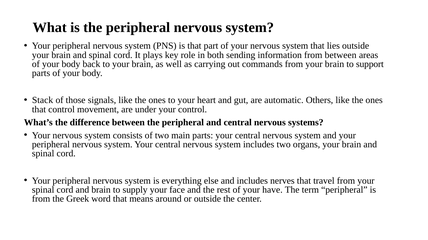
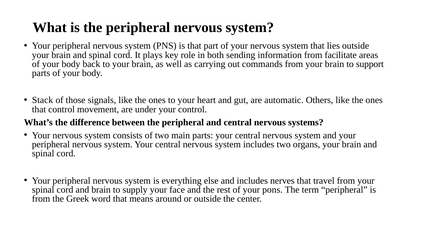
from between: between -> facilitate
have: have -> pons
